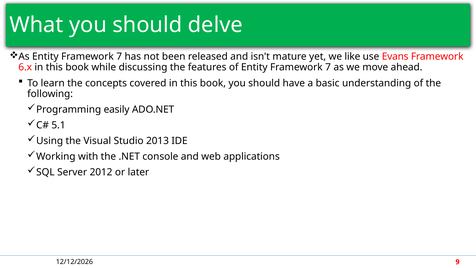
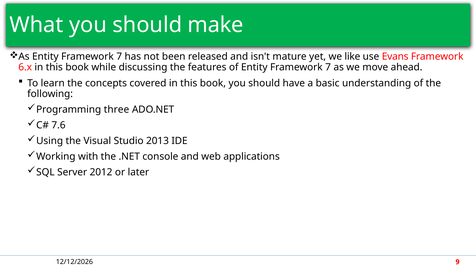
delve: delve -> make
easily: easily -> three
5.1: 5.1 -> 7.6
